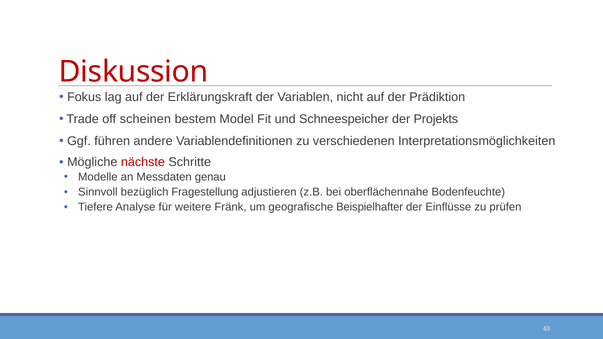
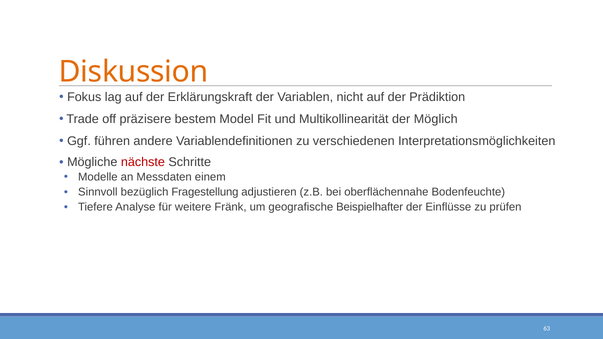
Diskussion colour: red -> orange
scheinen: scheinen -> präzisere
Schneespeicher: Schneespeicher -> Multikollinearität
Projekts: Projekts -> Möglich
genau: genau -> einem
